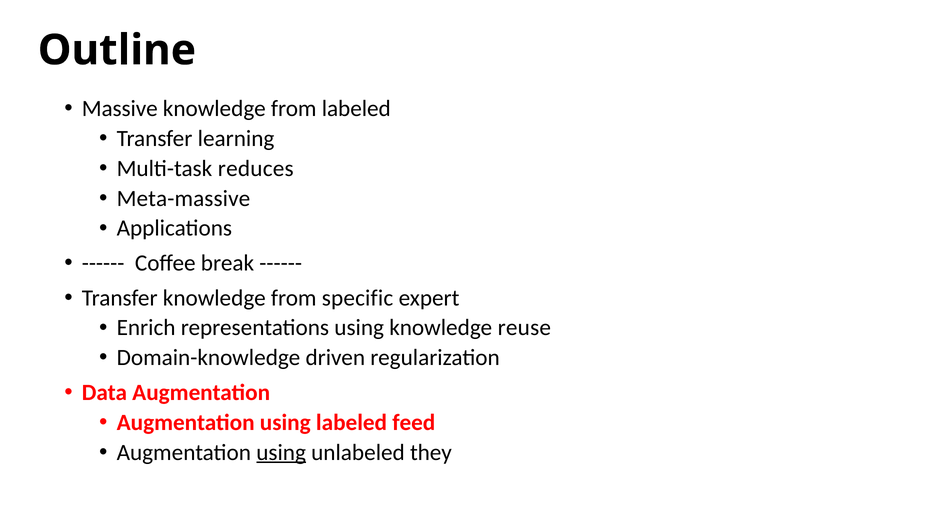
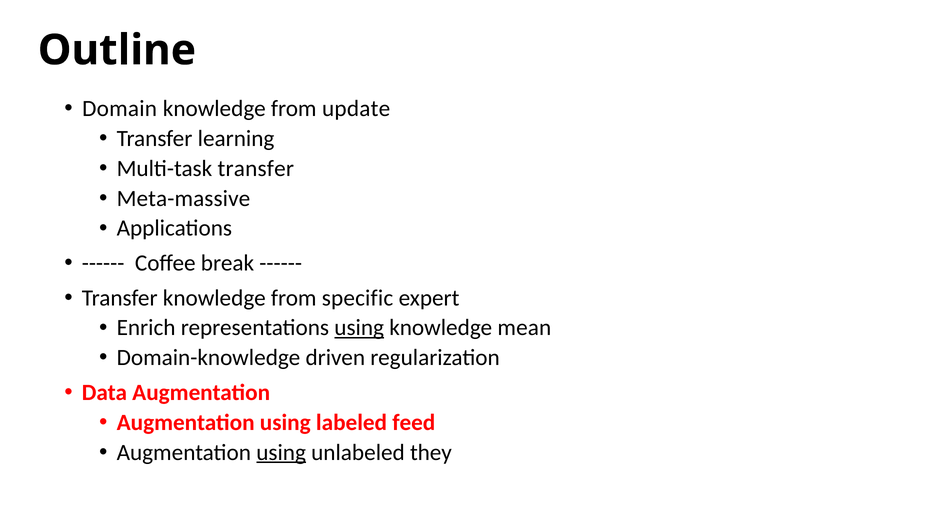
Massive: Massive -> Domain
from labeled: labeled -> update
Multi-task reduces: reduces -> transfer
using at (359, 328) underline: none -> present
reuse: reuse -> mean
